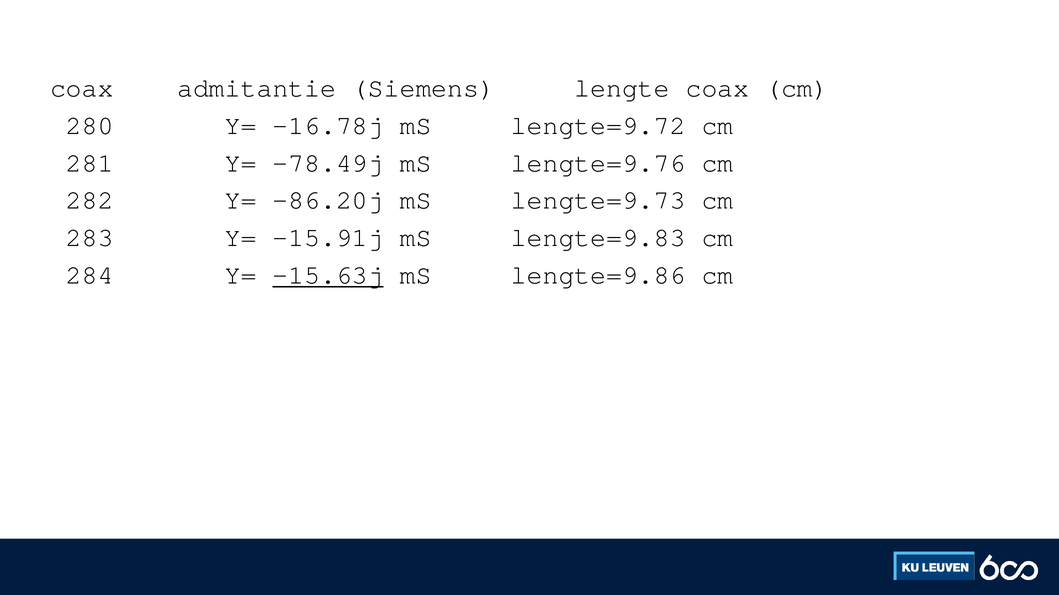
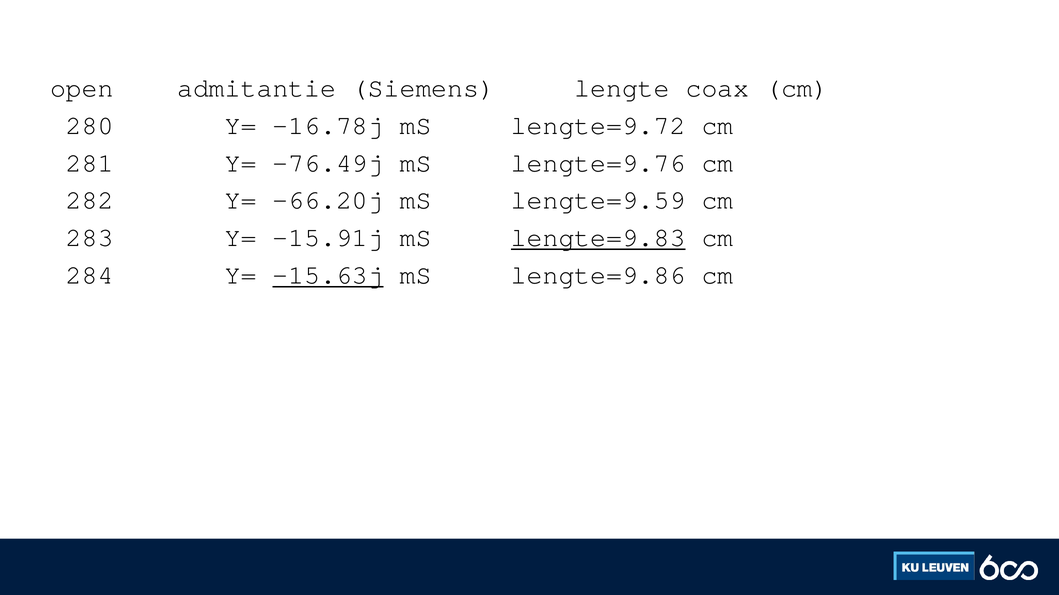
coax at (82, 88): coax -> open
-78.49j: -78.49j -> -76.49j
-86.20j: -86.20j -> -66.20j
lengte=9.73: lengte=9.73 -> lengte=9.59
lengte=9.83 underline: none -> present
